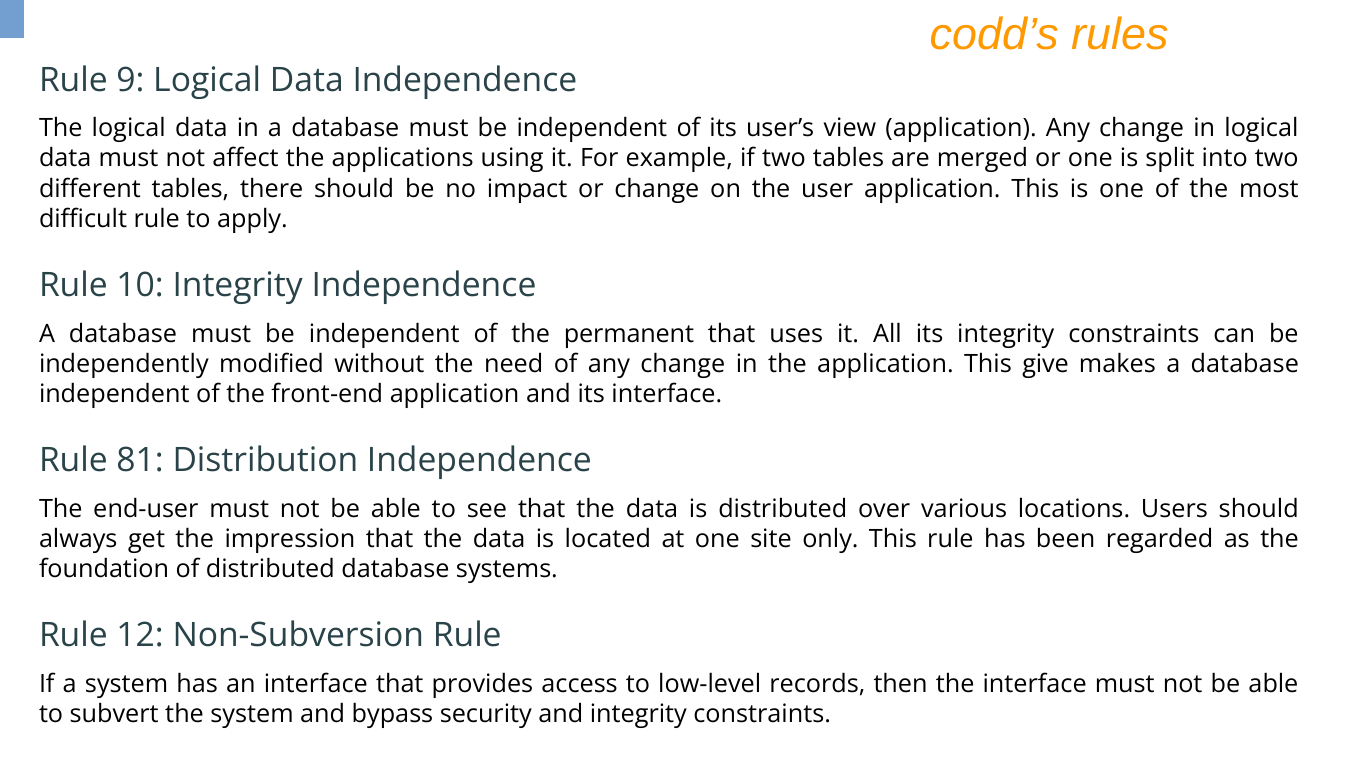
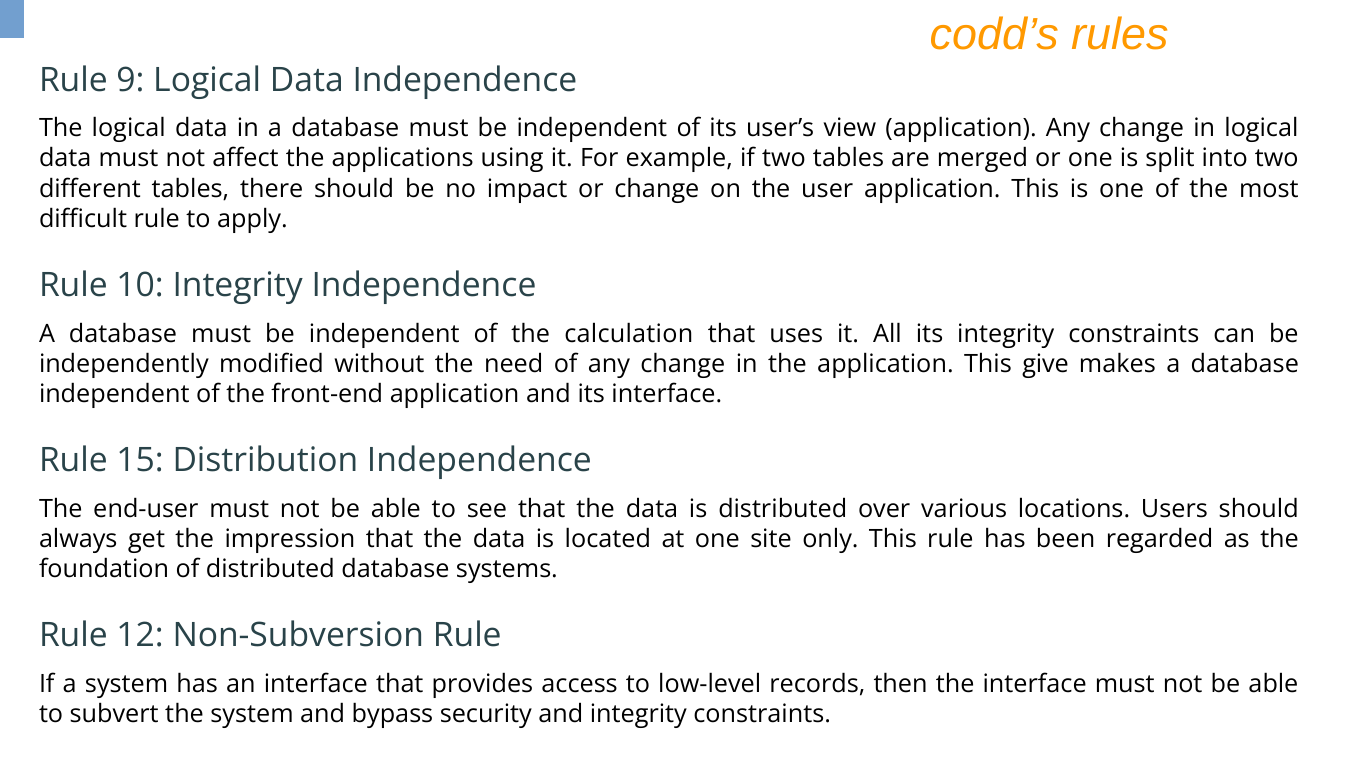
permanent: permanent -> calculation
81: 81 -> 15
